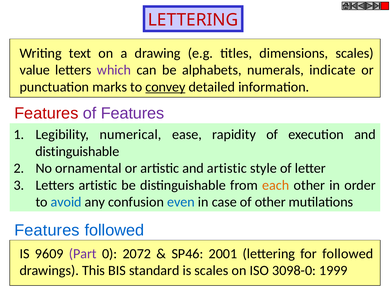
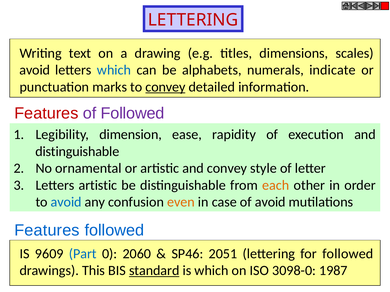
value at (35, 70): value -> avoid
which at (114, 70) colour: purple -> blue
of Features: Features -> Followed
numerical: numerical -> dimension
and artistic: artistic -> convey
even colour: blue -> orange
of other: other -> avoid
Part colour: purple -> blue
2072: 2072 -> 2060
2001: 2001 -> 2051
standard underline: none -> present
is scales: scales -> which
1999: 1999 -> 1987
